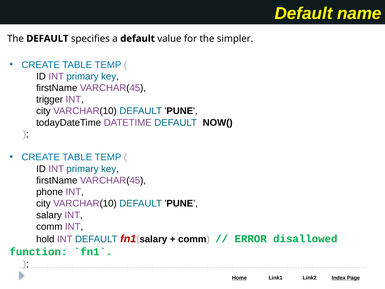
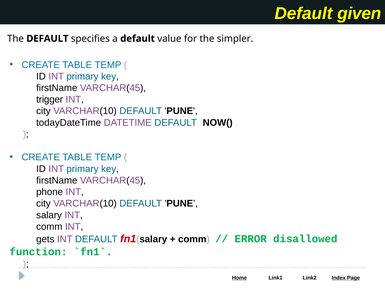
name: name -> given
hold: hold -> gets
